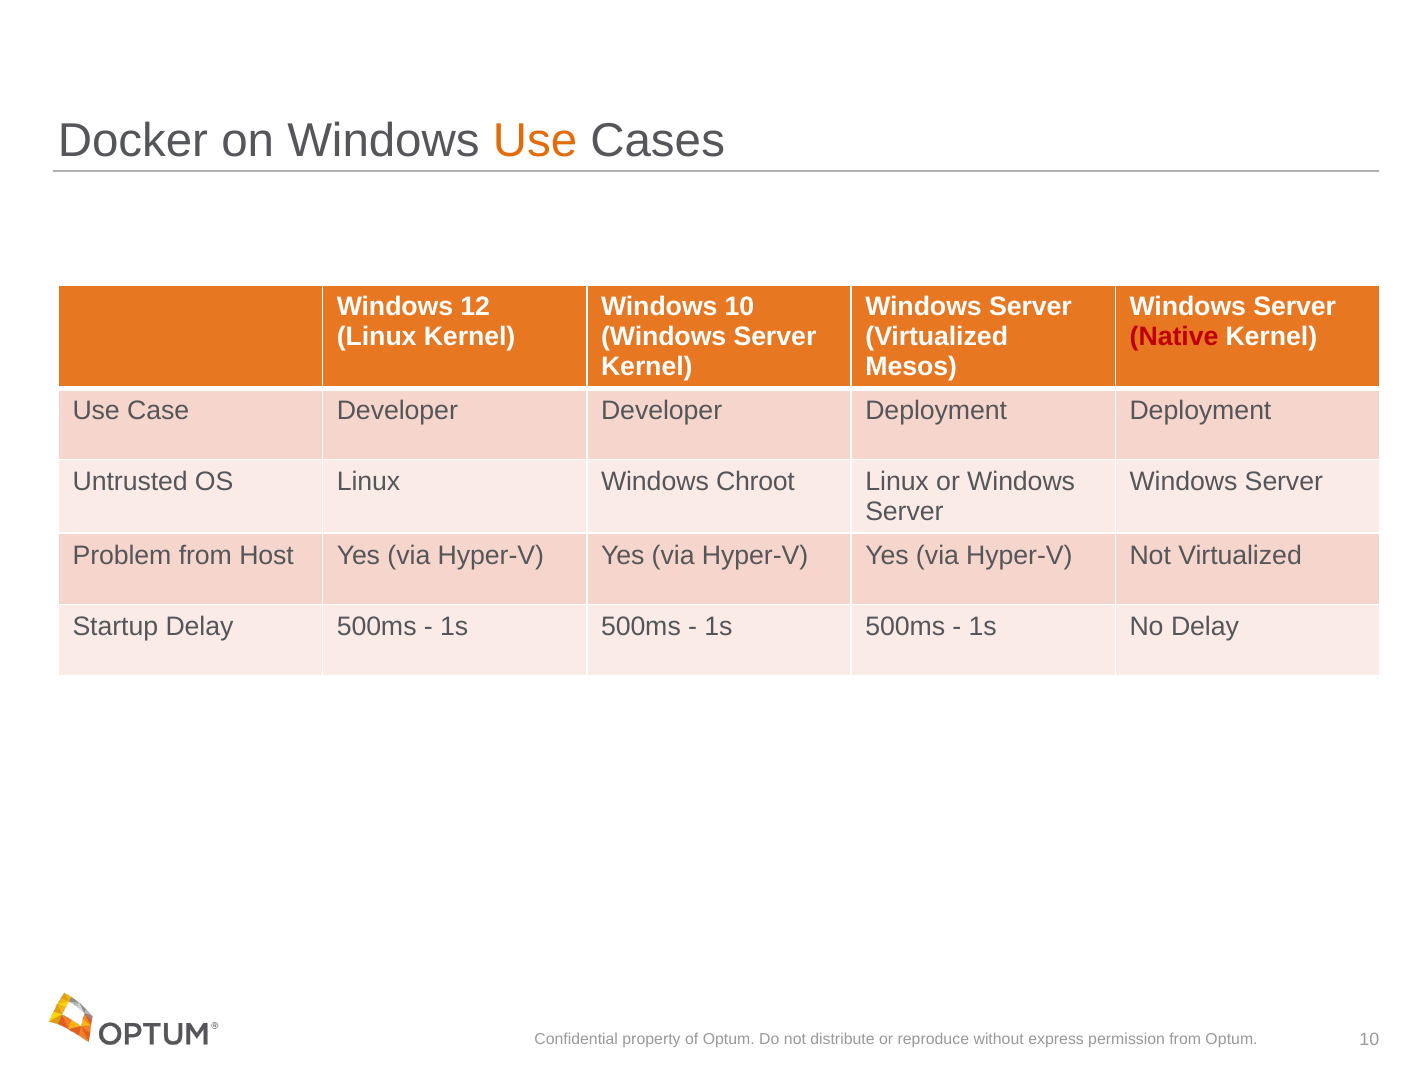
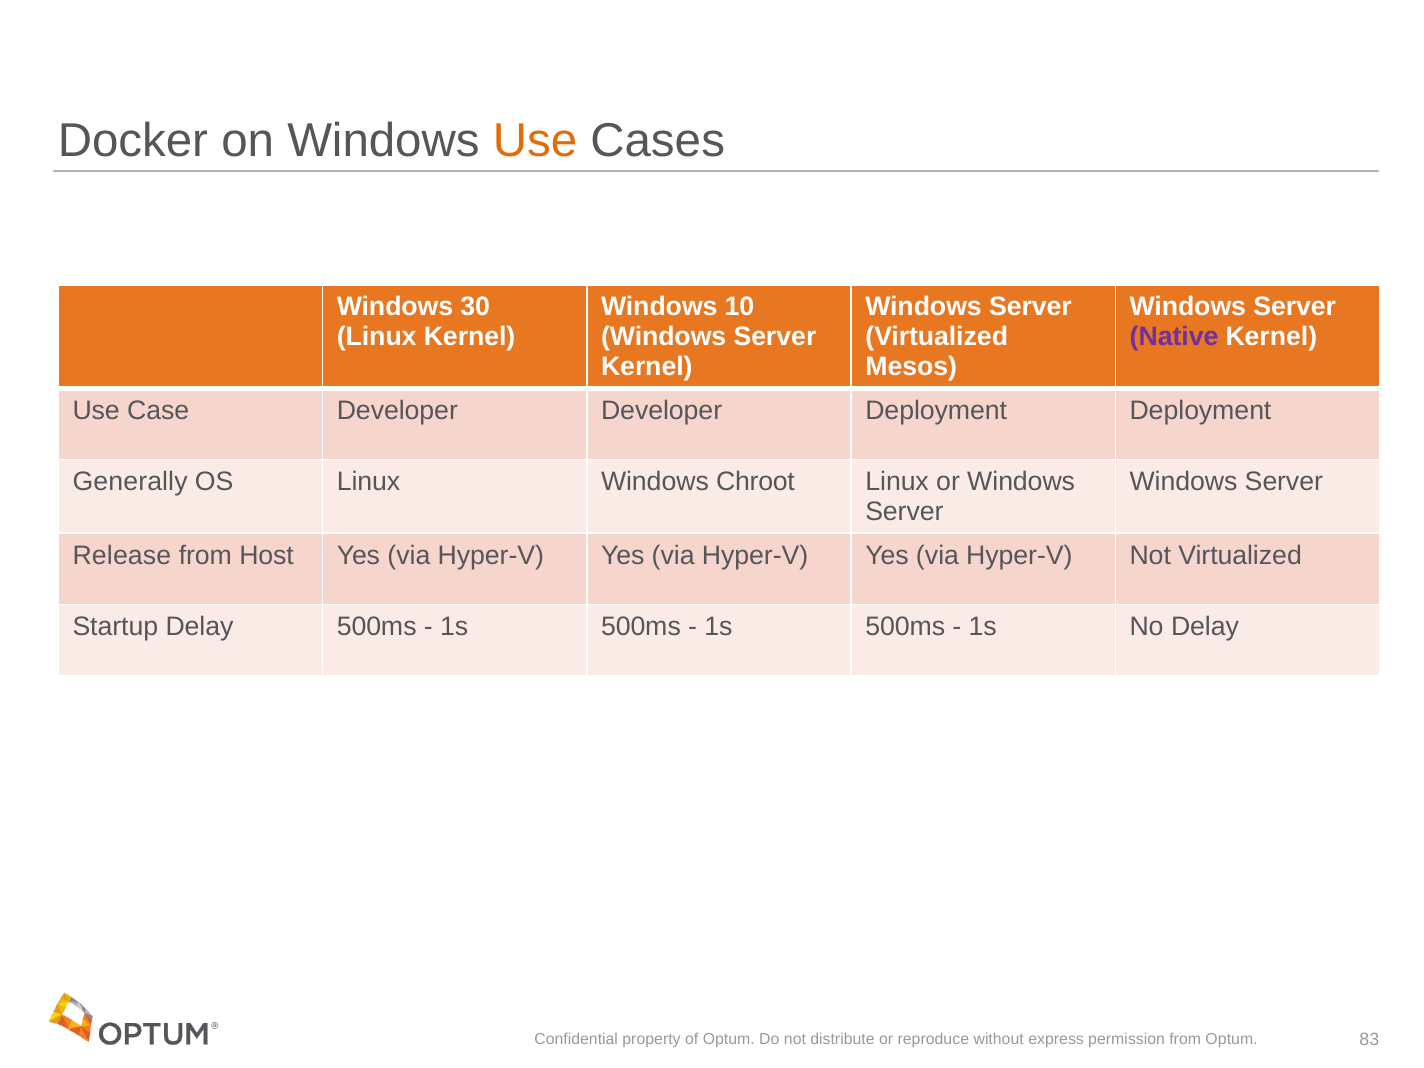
12: 12 -> 30
Native colour: red -> purple
Untrusted: Untrusted -> Generally
Problem: Problem -> Release
Optum 10: 10 -> 83
